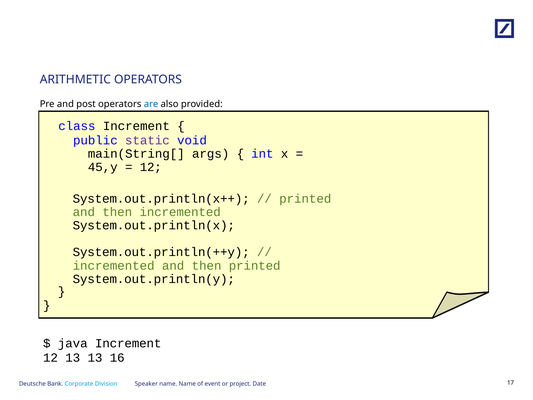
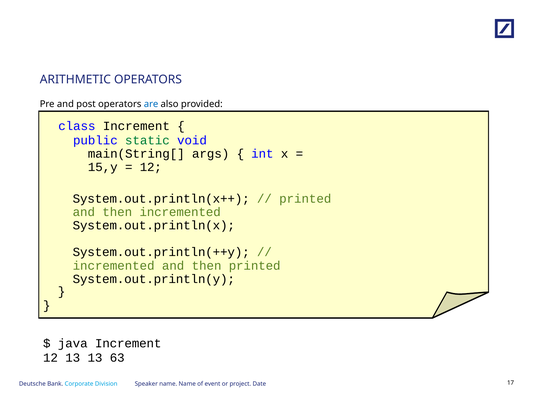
static colour: purple -> green
45,y: 45,y -> 15,y
16: 16 -> 63
